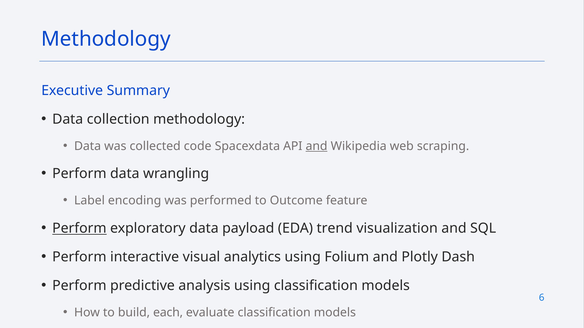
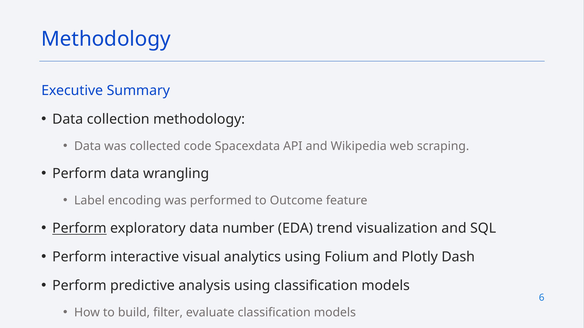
and at (317, 146) underline: present -> none
payload: payload -> number
each: each -> filter
